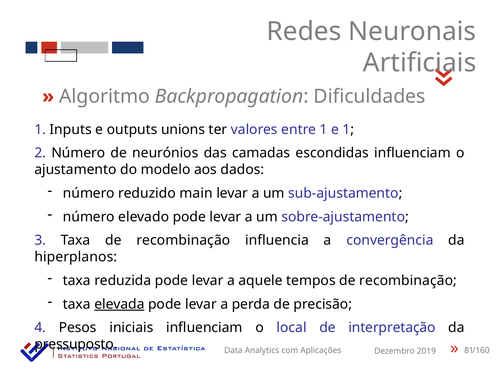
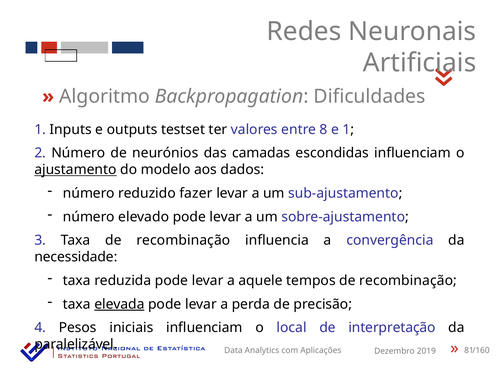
unions: unions -> testset
entre 1: 1 -> 8
ajustamento underline: none -> present
main: main -> fazer
hiperplanos: hiperplanos -> necessidade
pressuposto: pressuposto -> paralelizável
